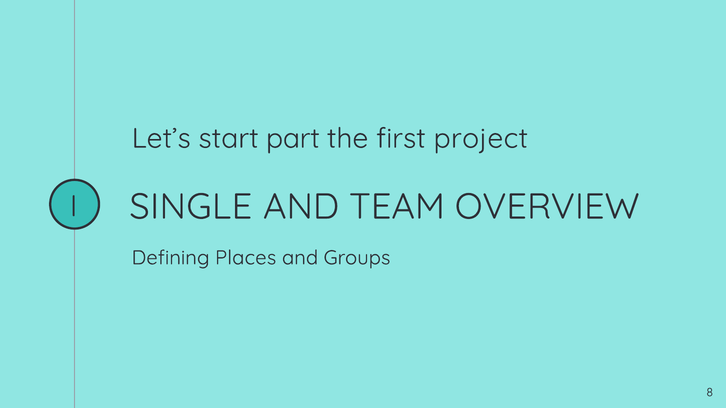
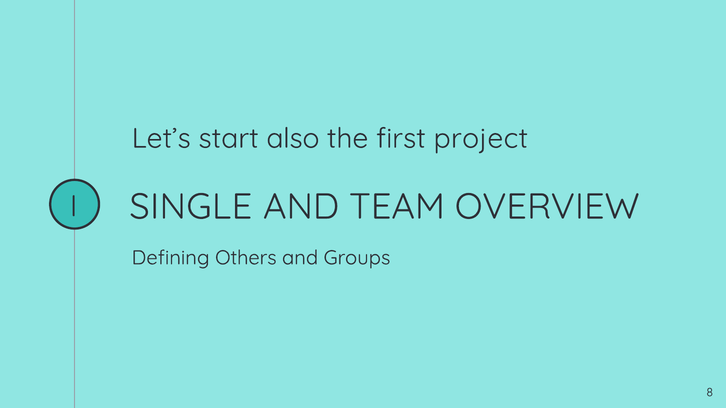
part: part -> also
Places: Places -> Others
